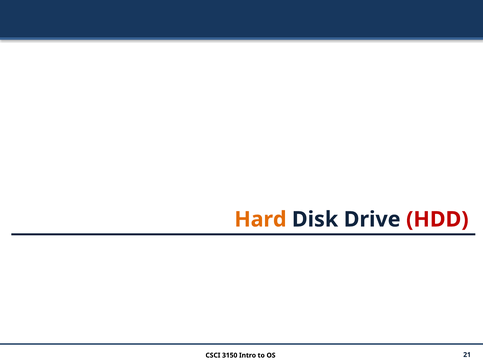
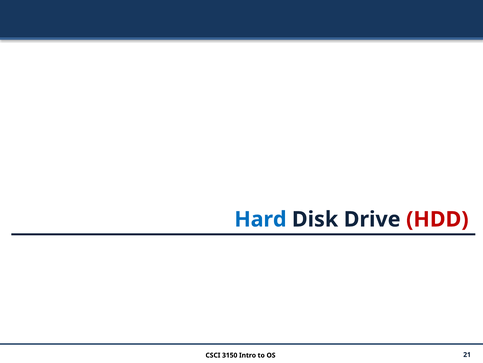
Hard colour: orange -> blue
